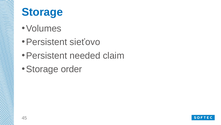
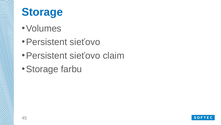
needed at (85, 55): needed -> sieťovo
order: order -> farbu
